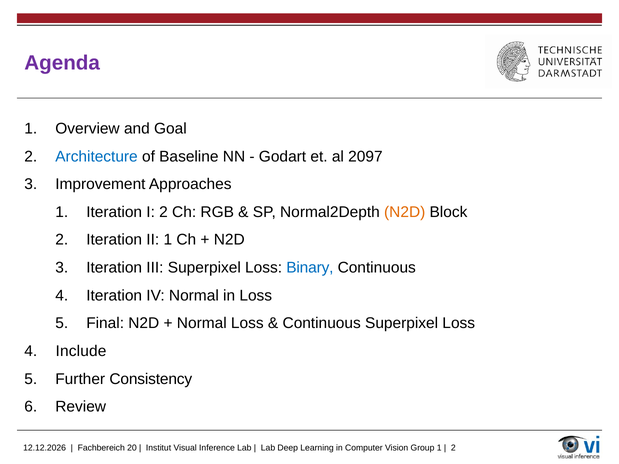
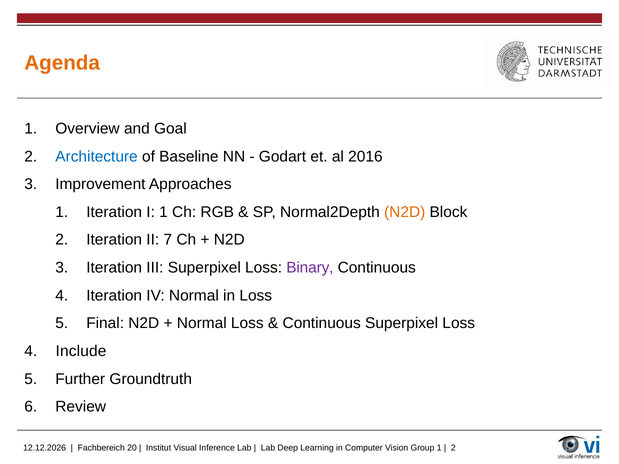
Agenda colour: purple -> orange
2097: 2097 -> 2016
I 2: 2 -> 1
II 1: 1 -> 7
Binary colour: blue -> purple
Consistency: Consistency -> Groundtruth
